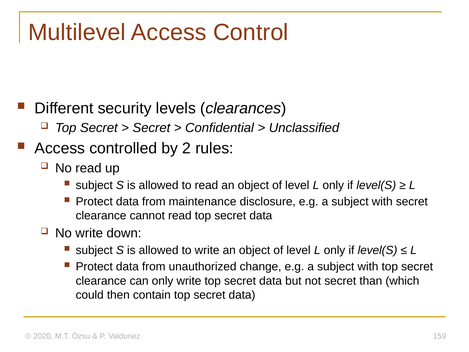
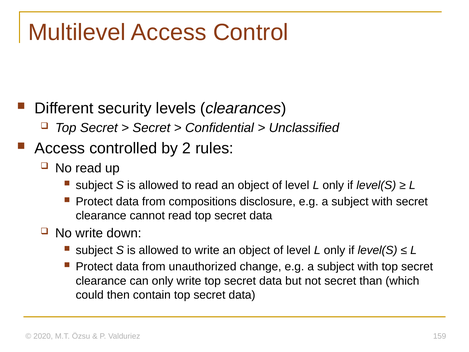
maintenance: maintenance -> compositions
